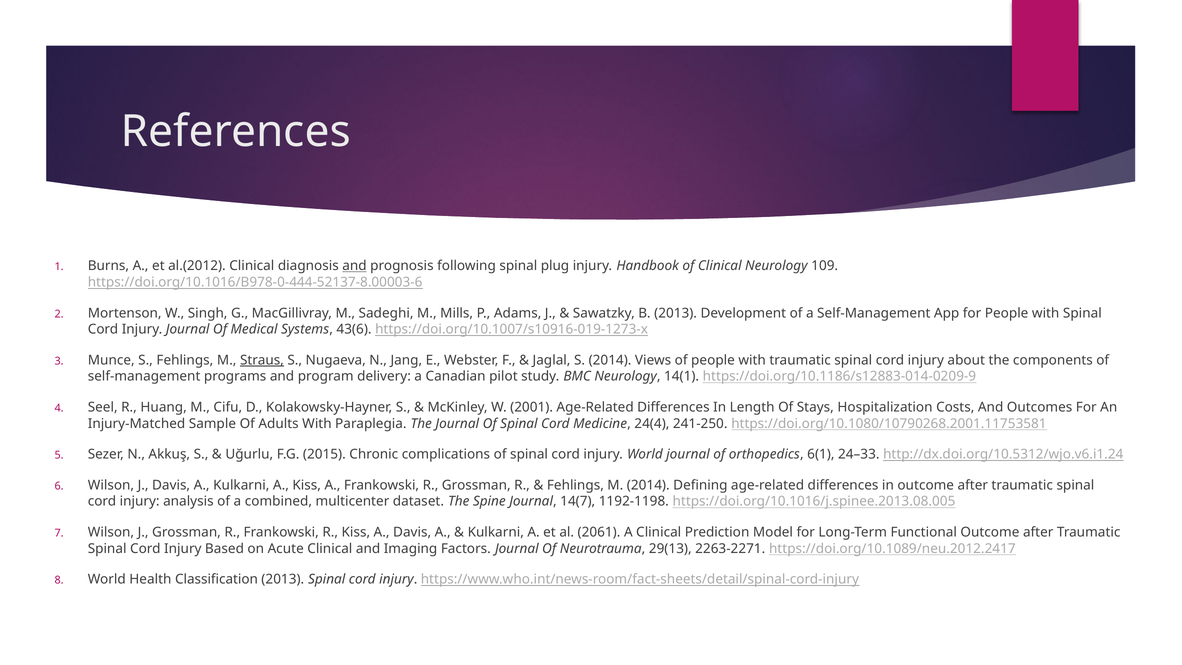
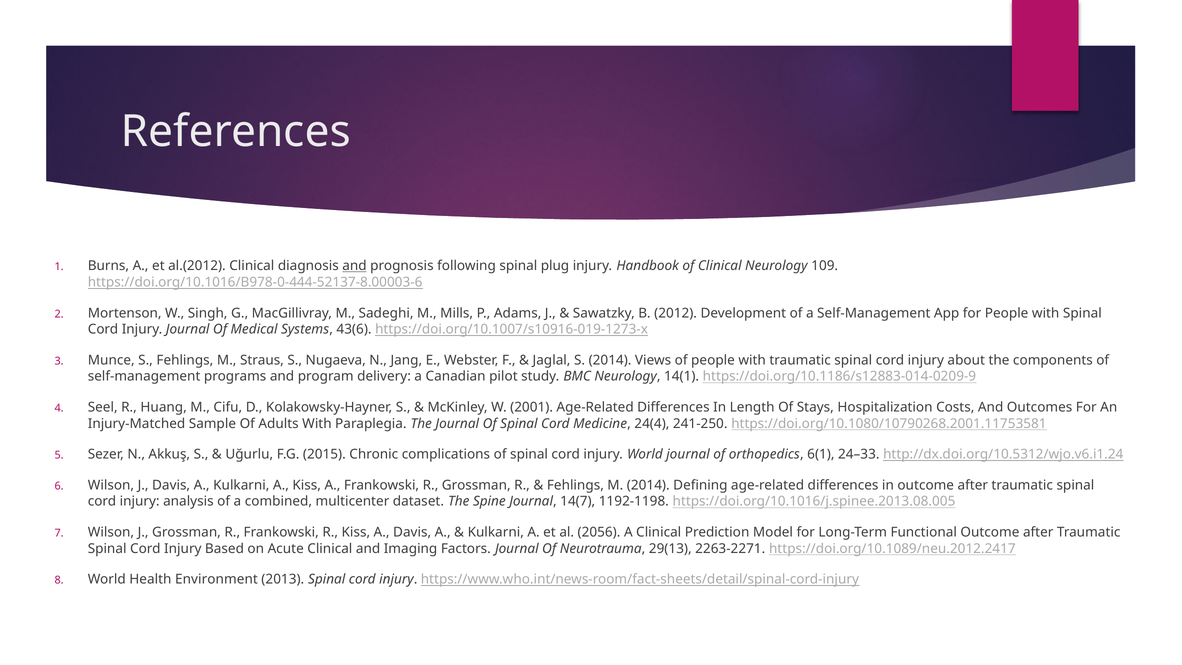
B 2013: 2013 -> 2012
Straus underline: present -> none
2061: 2061 -> 2056
Classification: Classification -> Environment
